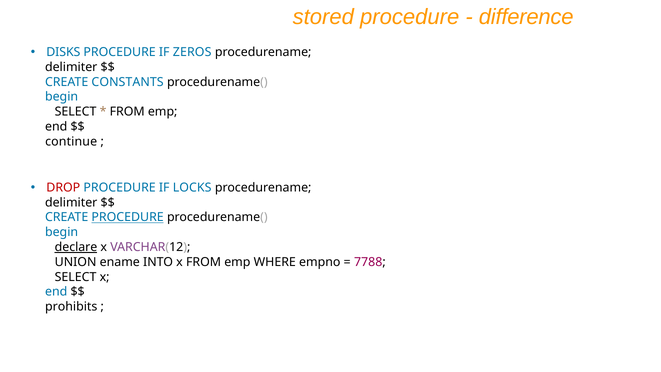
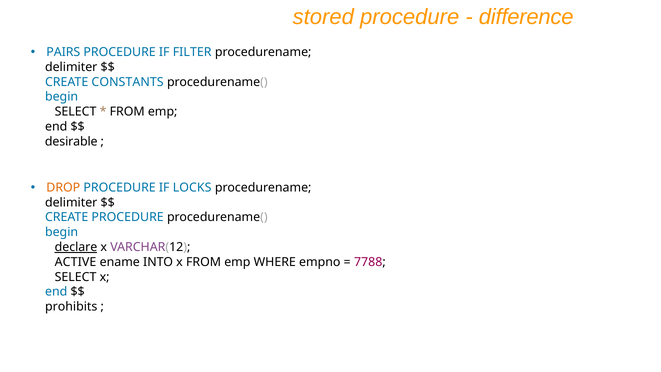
DISKS: DISKS -> PAIRS
ZEROS: ZEROS -> FILTER
continue: continue -> desirable
DROP colour: red -> orange
PROCEDURE at (128, 217) underline: present -> none
UNION: UNION -> ACTIVE
